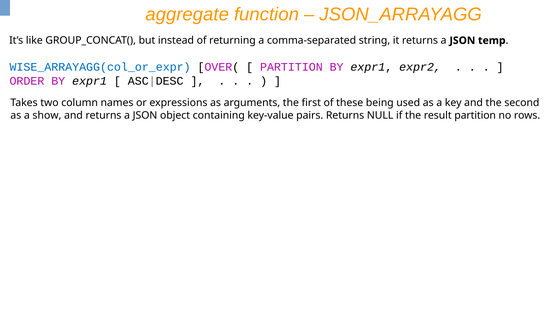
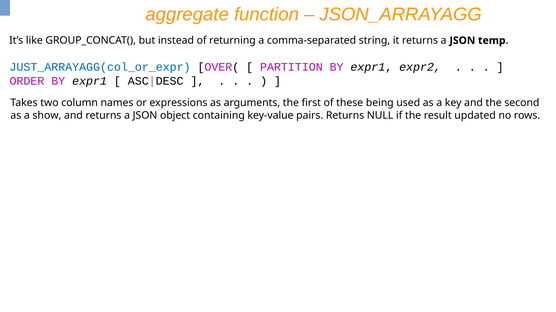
WISE_ARRAYAGG(col_or_expr: WISE_ARRAYAGG(col_or_expr -> JUST_ARRAYAGG(col_or_expr
result partition: partition -> updated
